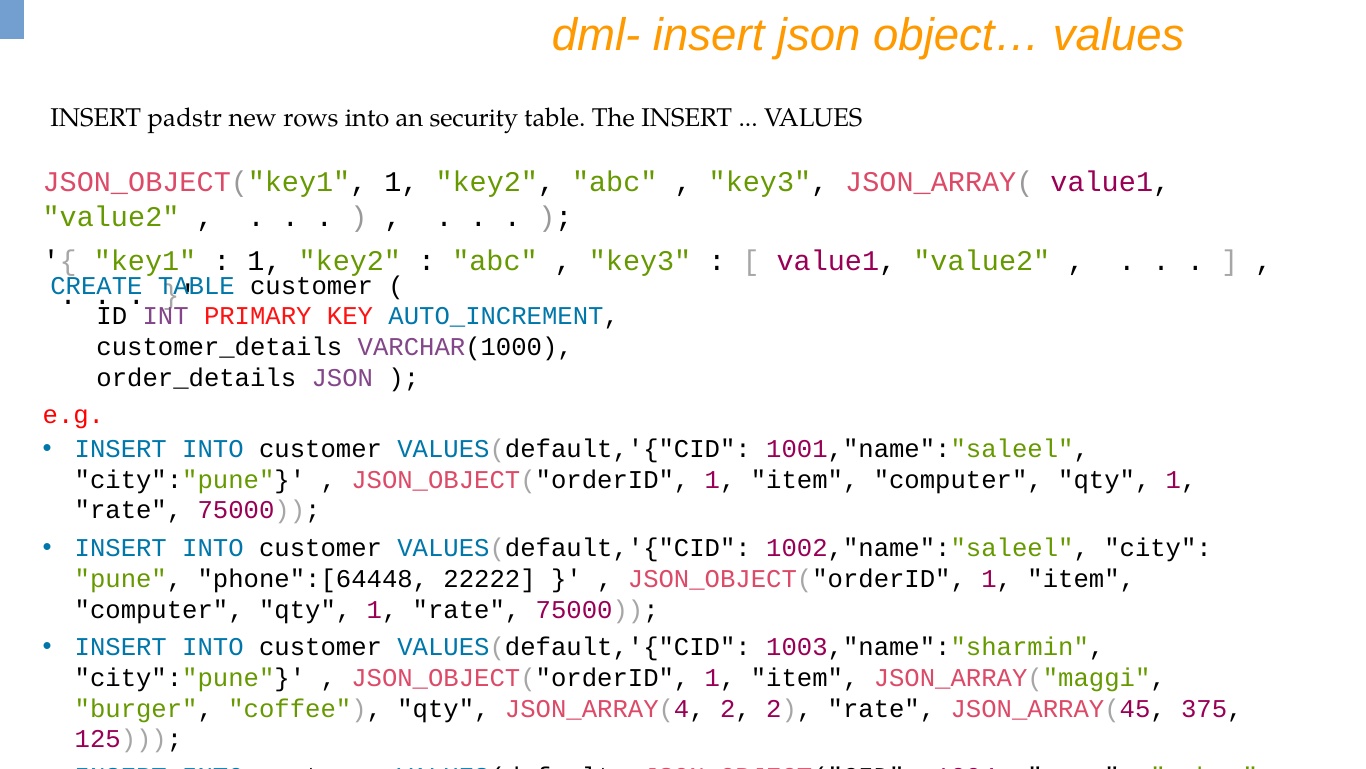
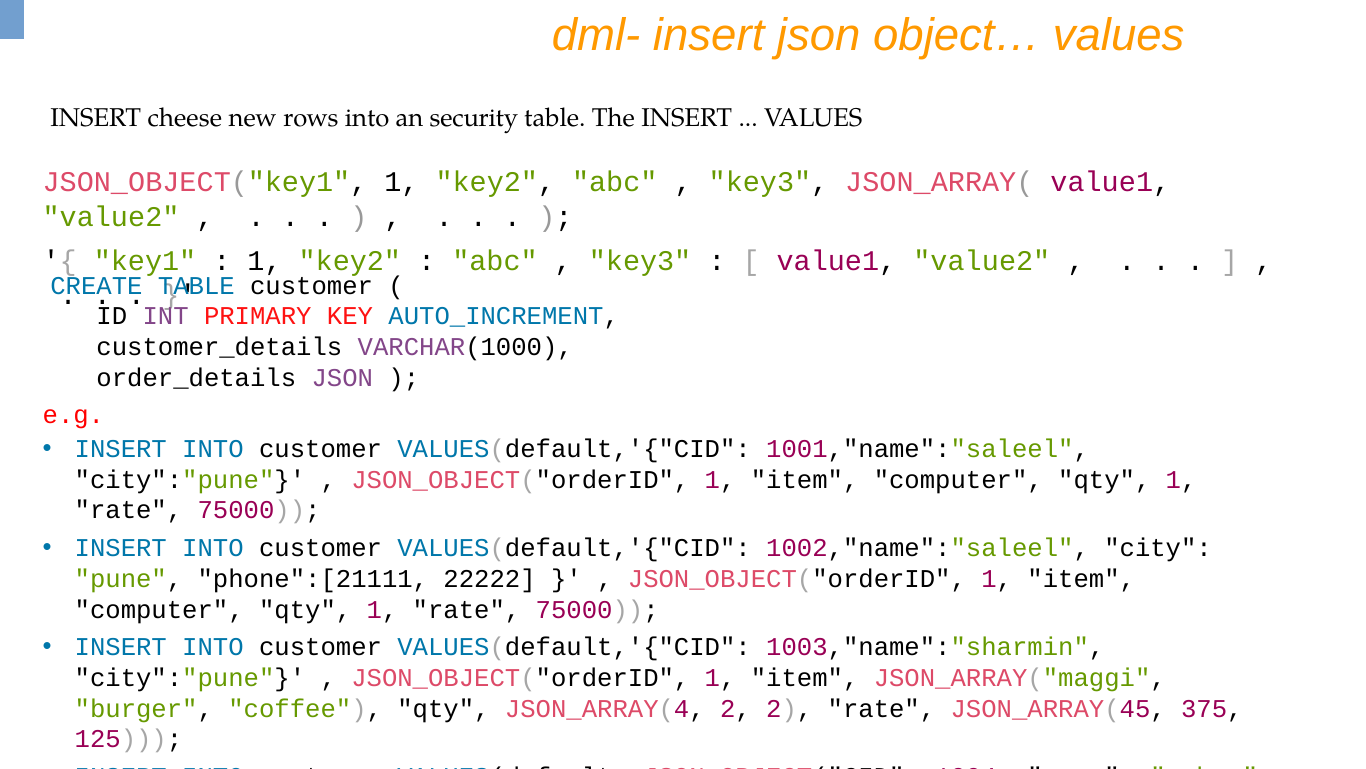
padstr: padstr -> cheese
phone":[64448: phone":[64448 -> phone":[21111
